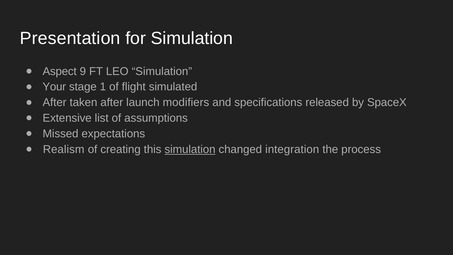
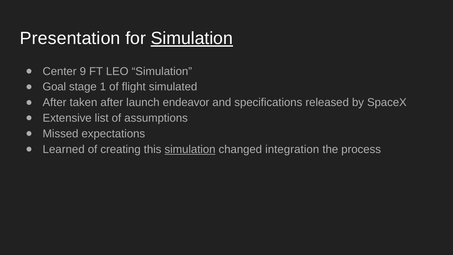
Simulation at (192, 38) underline: none -> present
Aspect: Aspect -> Center
Your: Your -> Goal
modifiers: modifiers -> endeavor
Realism: Realism -> Learned
